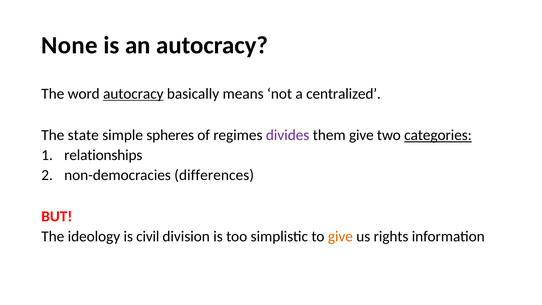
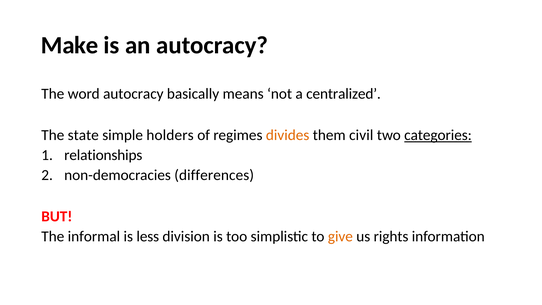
None: None -> Make
autocracy at (133, 94) underline: present -> none
spheres: spheres -> holders
divides colour: purple -> orange
them give: give -> civil
ideology: ideology -> informal
civil: civil -> less
